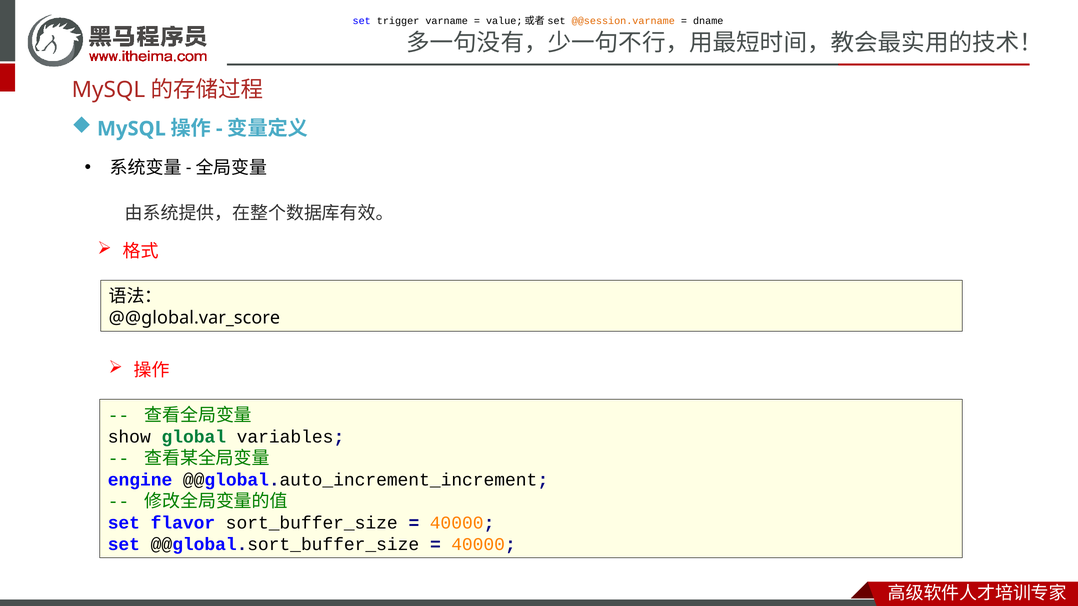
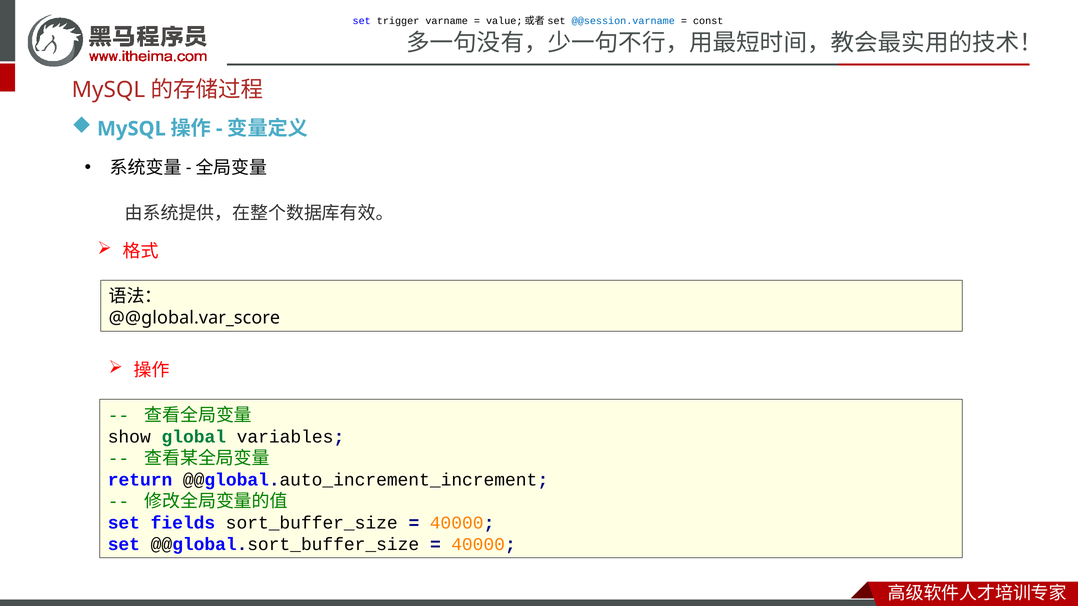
@@session.varname colour: orange -> blue
dname: dname -> const
engine: engine -> return
flavor: flavor -> fields
